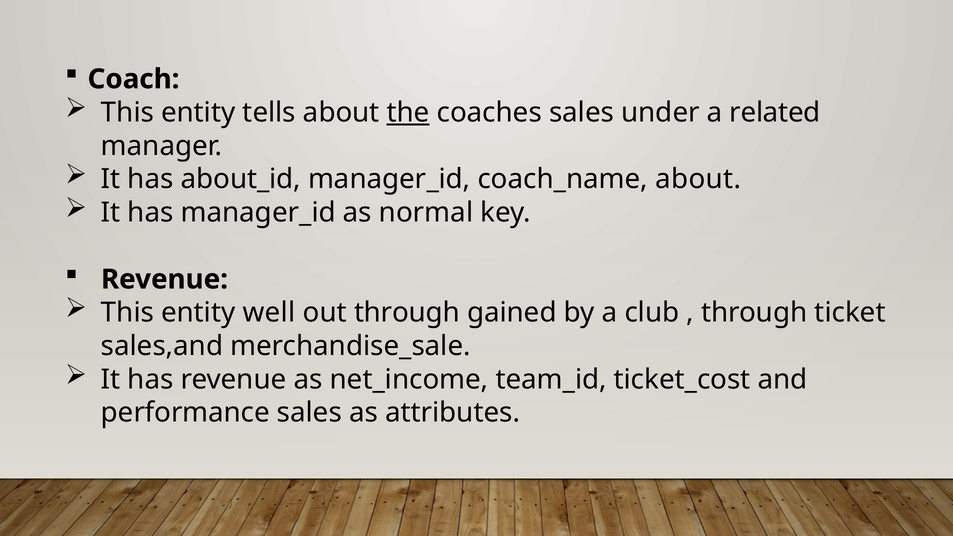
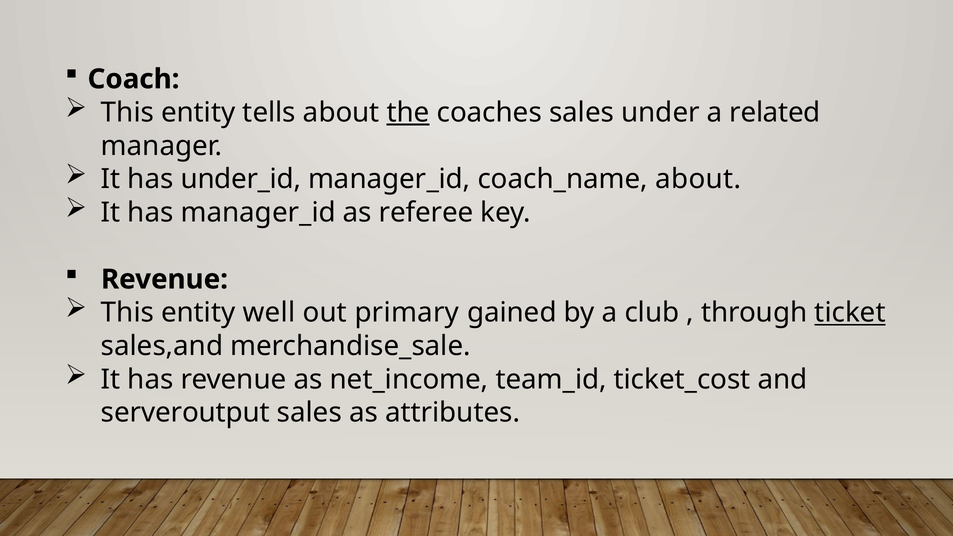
about_id: about_id -> under_id
normal: normal -> referee
out through: through -> primary
ticket underline: none -> present
performance: performance -> serveroutput
